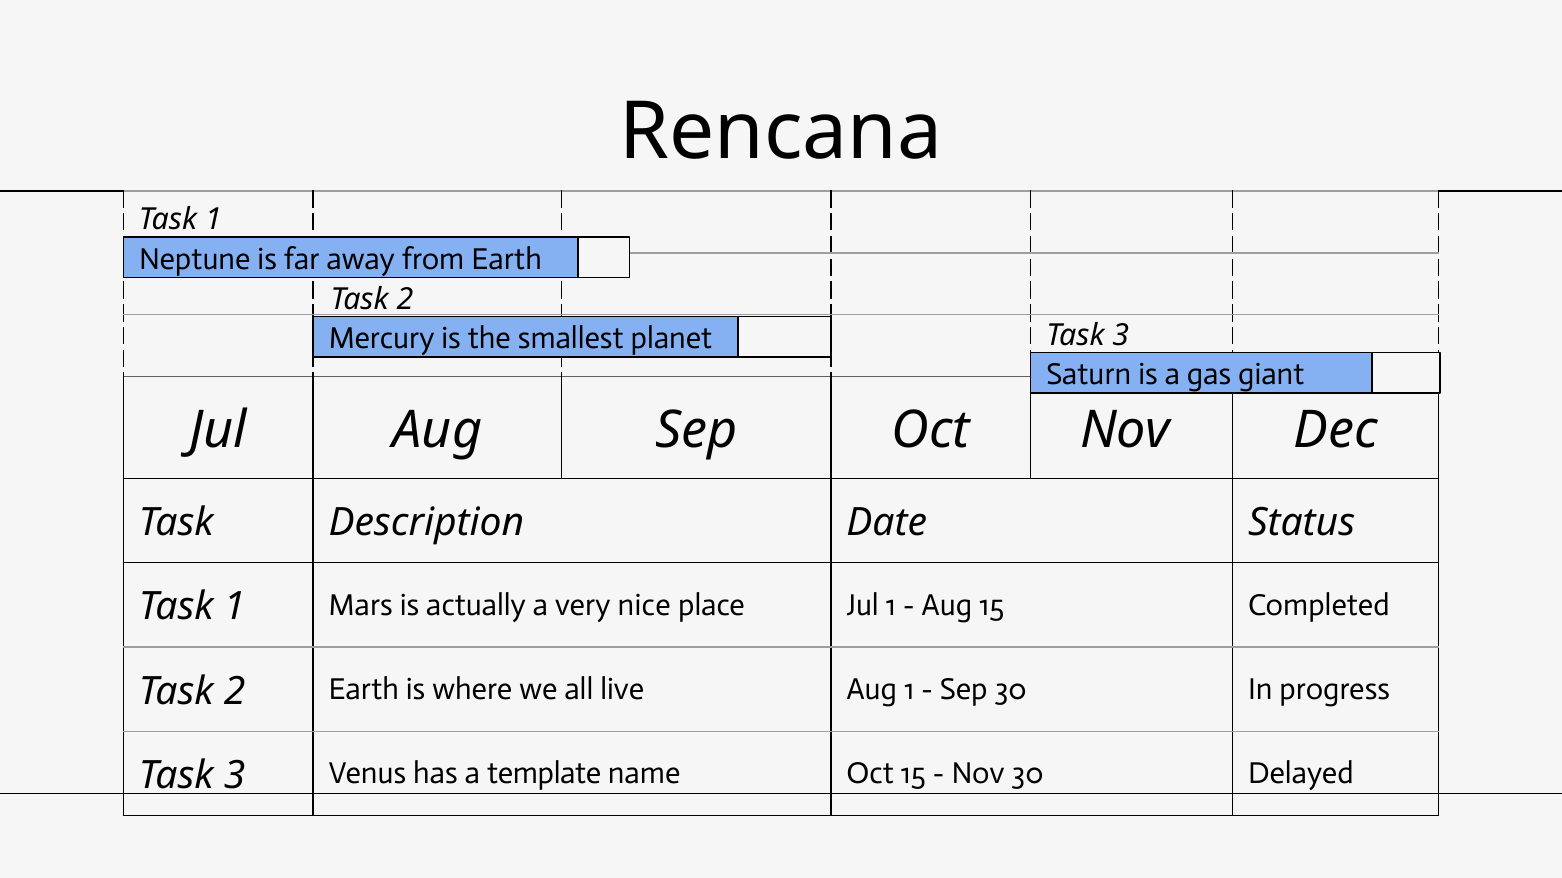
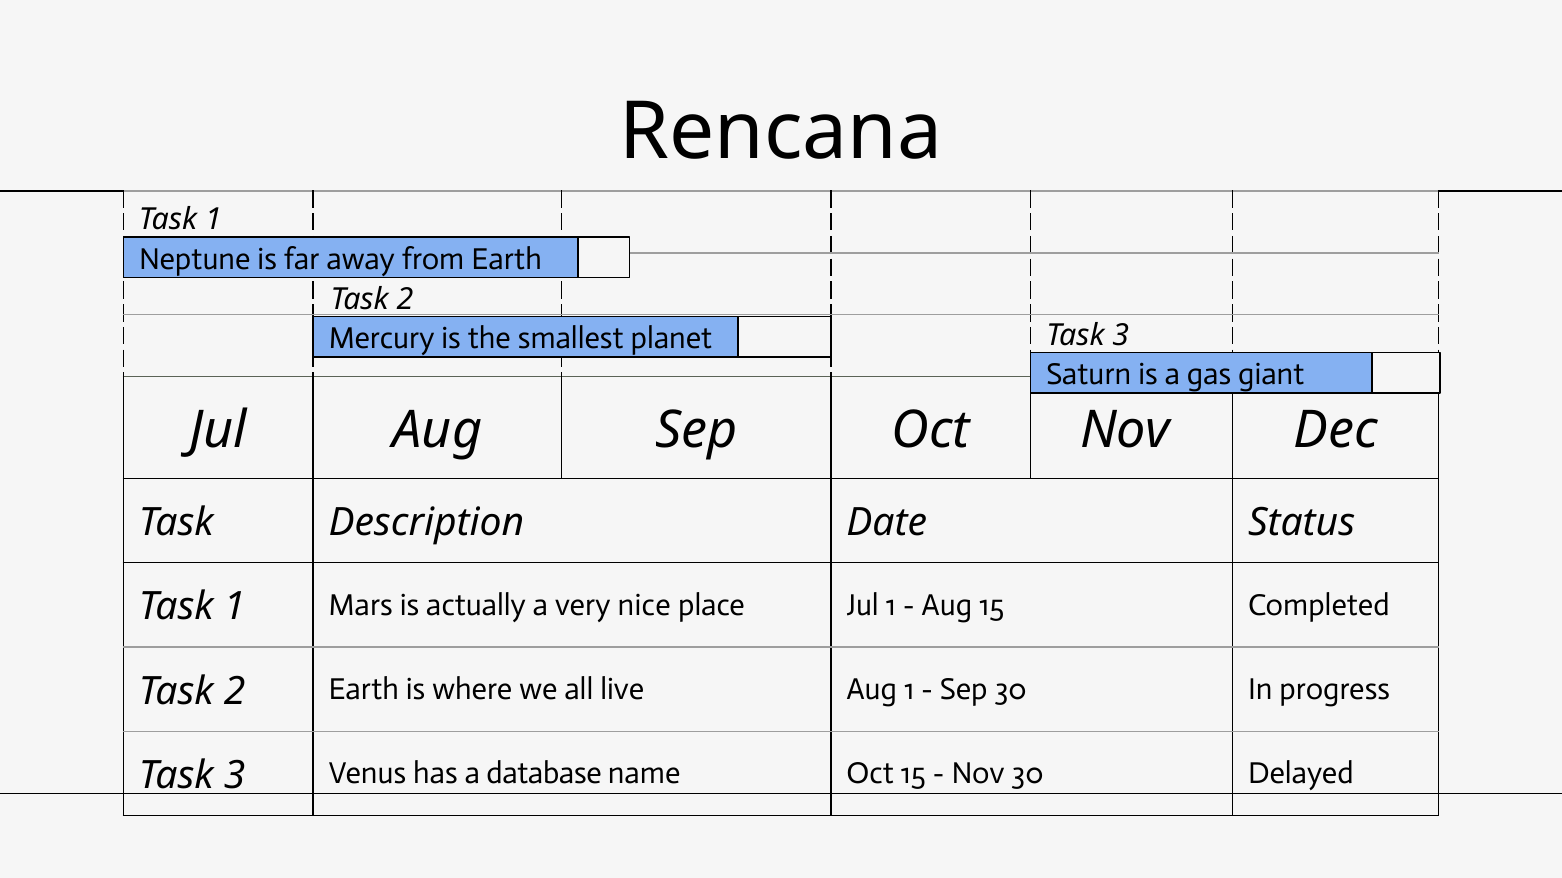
template: template -> database
